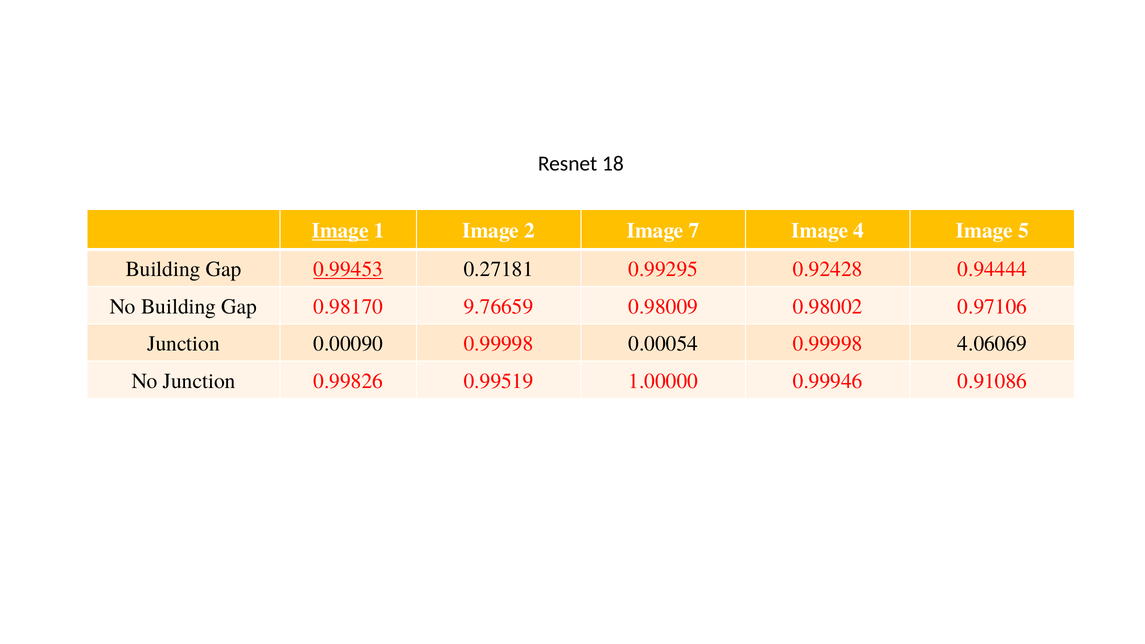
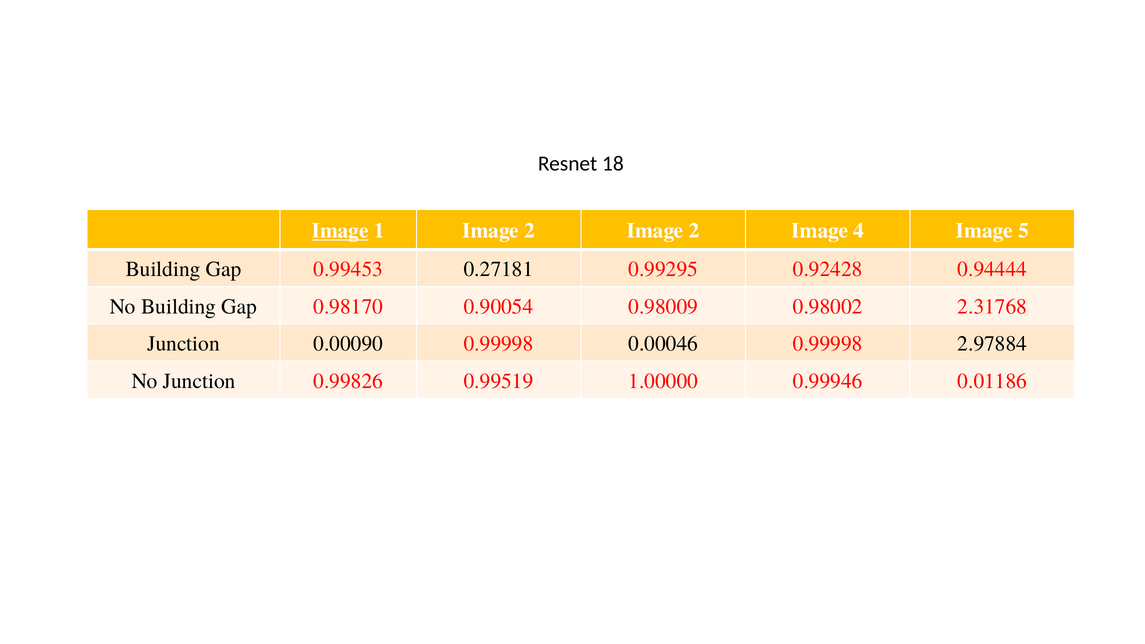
2 Image 7: 7 -> 2
0.99453 underline: present -> none
9.76659: 9.76659 -> 0.90054
0.97106: 0.97106 -> 2.31768
0.00054: 0.00054 -> 0.00046
4.06069: 4.06069 -> 2.97884
0.91086: 0.91086 -> 0.01186
